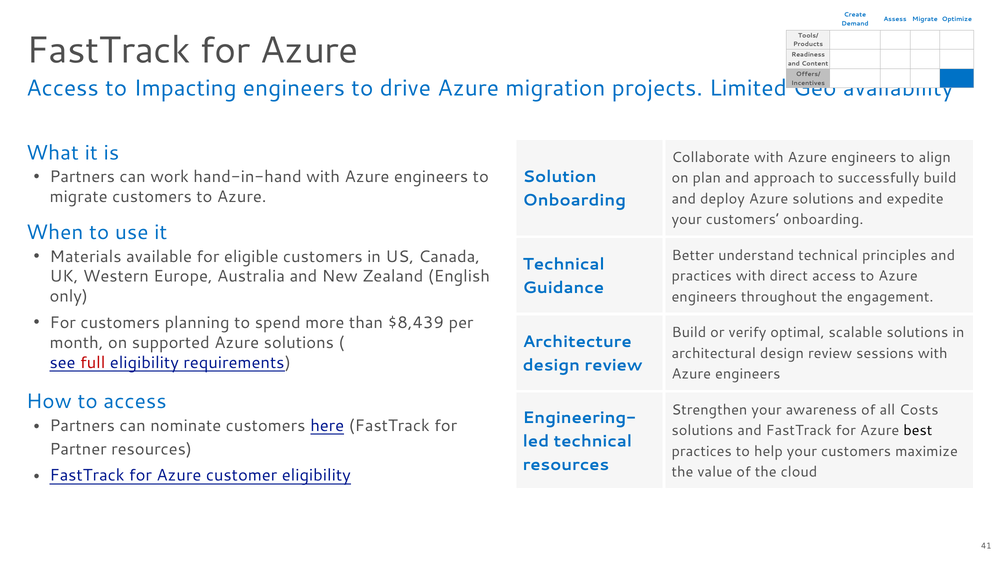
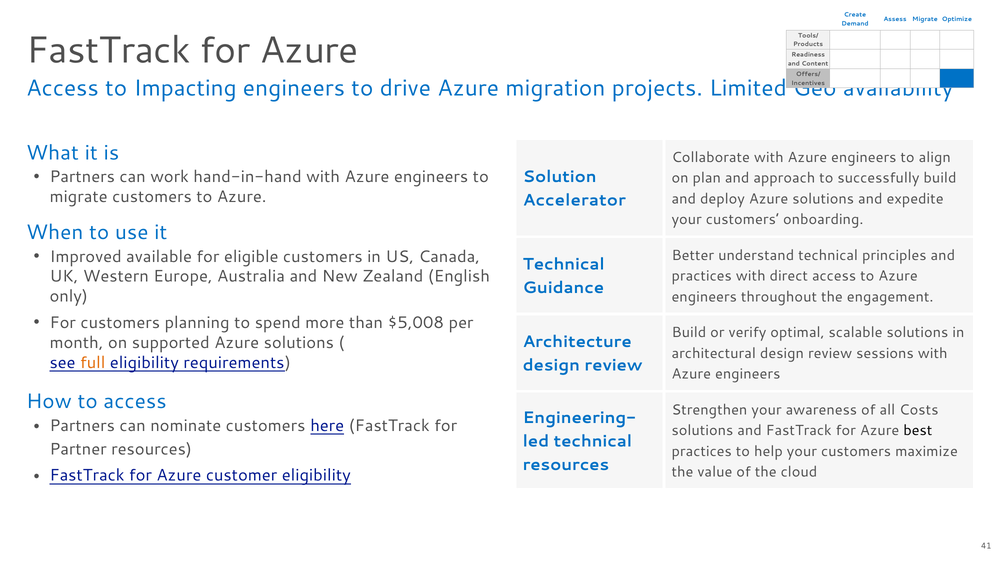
Onboarding at (574, 200): Onboarding -> Accelerator
Materials: Materials -> Improved
$8,439: $8,439 -> $5,008
full colour: red -> orange
